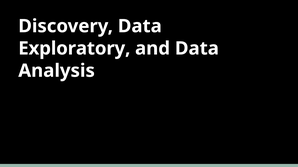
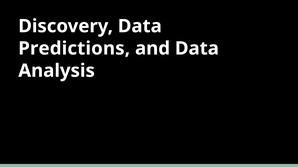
Exploratory: Exploratory -> Predictions
